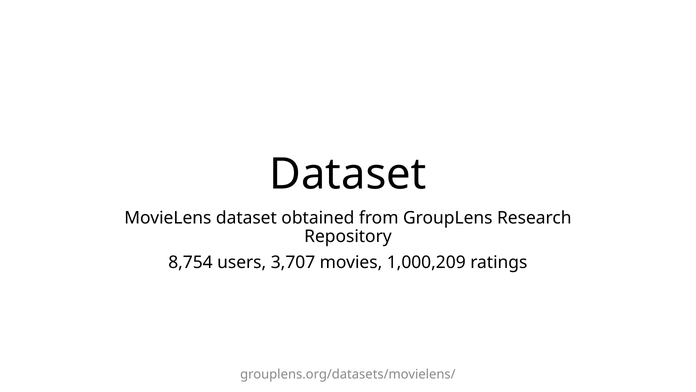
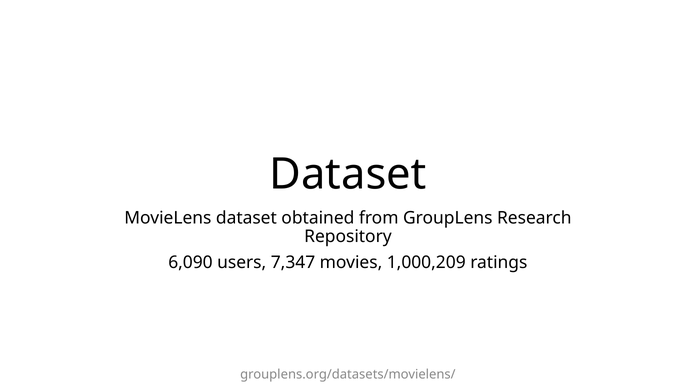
8,754: 8,754 -> 6,090
3,707: 3,707 -> 7,347
